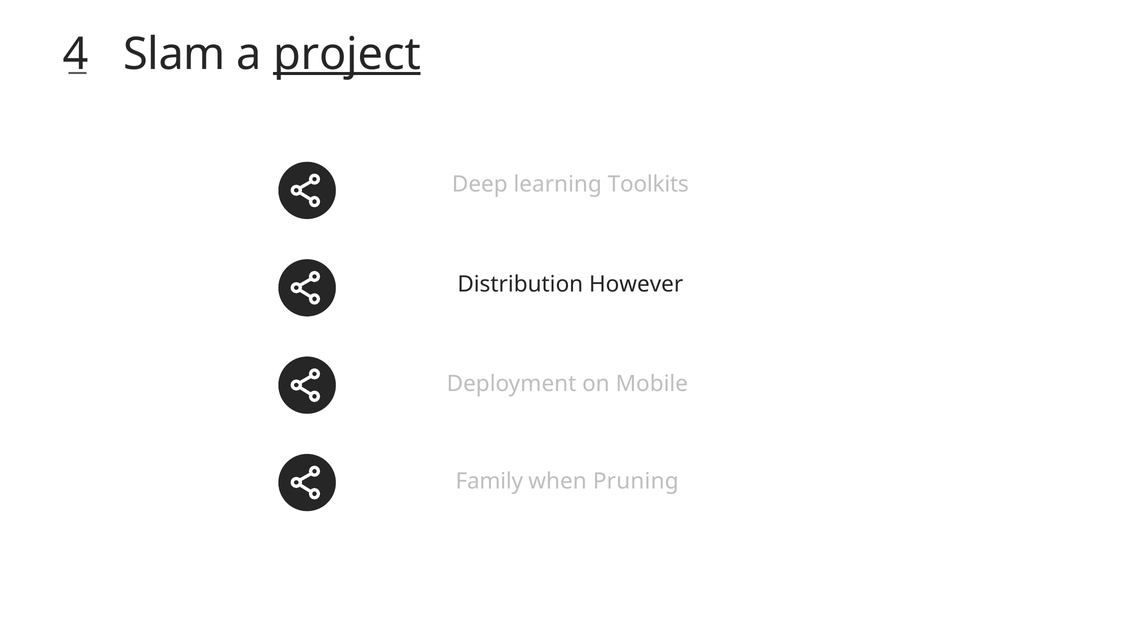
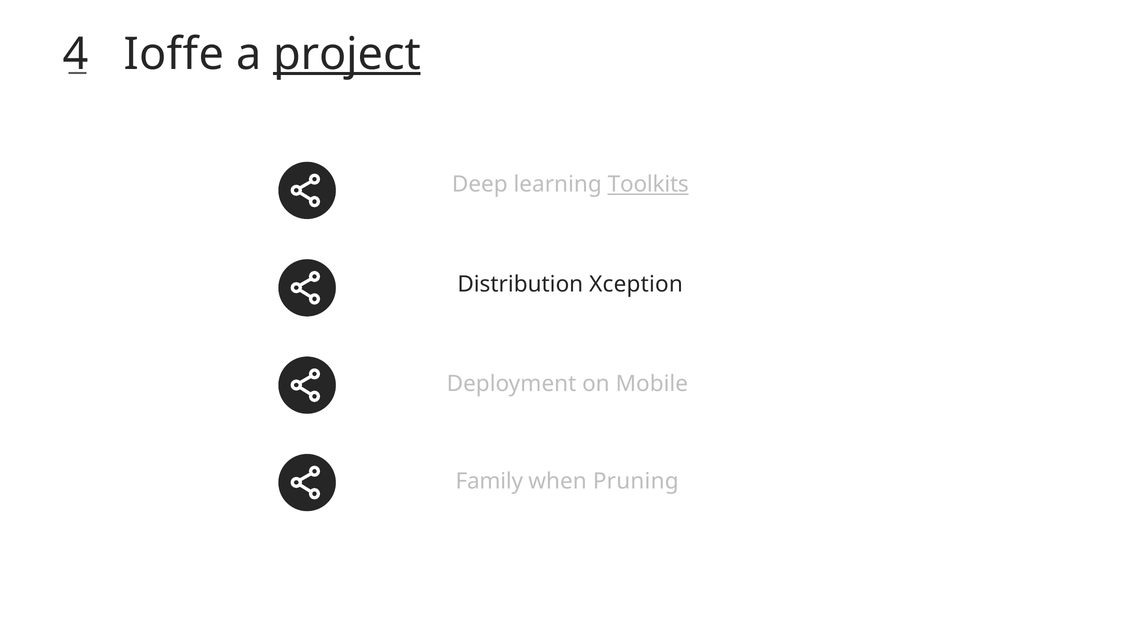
Slam: Slam -> Ioffe
Toolkits at (648, 185) underline: none -> present
However: However -> Xception
